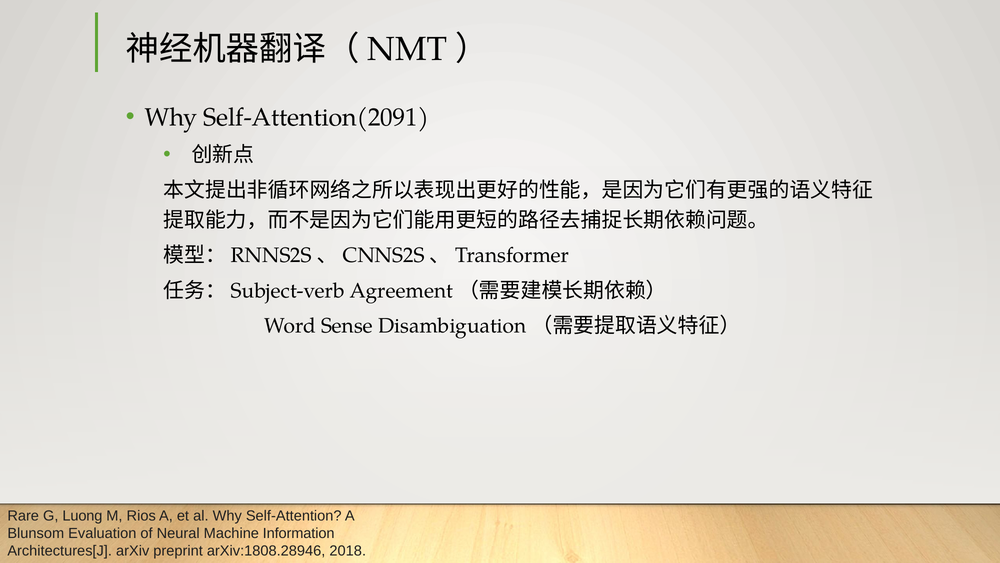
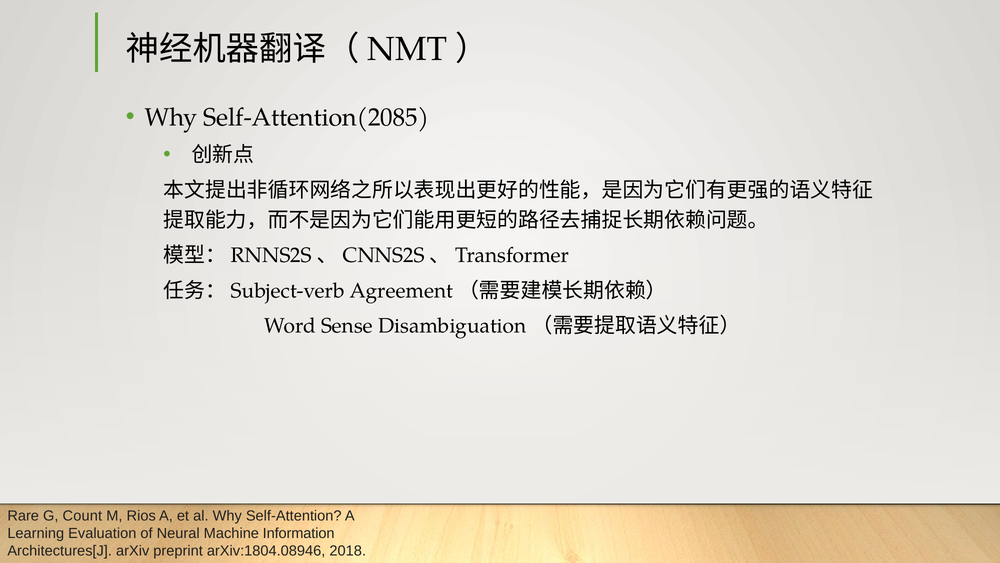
Self-Attention(2091: Self-Attention(2091 -> Self-Attention(2085
Luong: Luong -> Count
Blunsom: Blunsom -> Learning
arXiv:1808.28946: arXiv:1808.28946 -> arXiv:1804.08946
